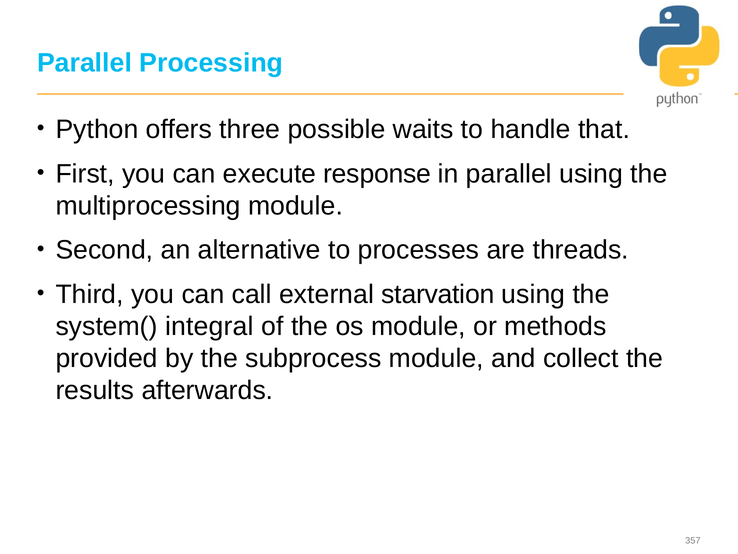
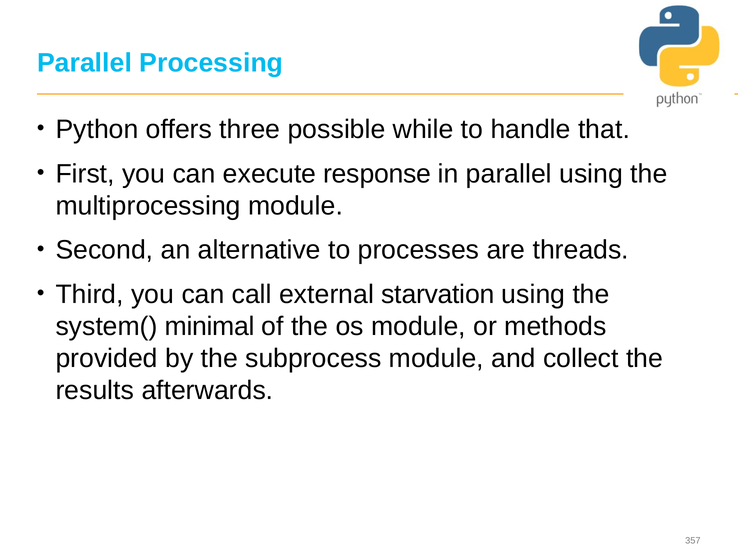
waits: waits -> while
integral: integral -> minimal
